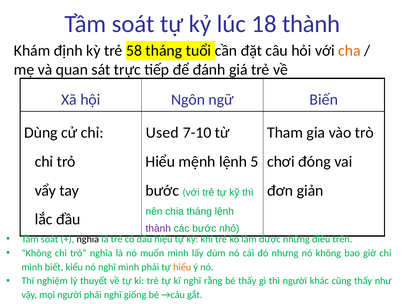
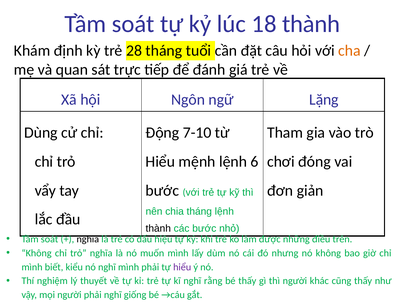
58: 58 -> 28
Biến: Biến -> Lặng
Used: Used -> Động
5: 5 -> 6
thành at (158, 228) colour: purple -> black
hiểu at (182, 267) colour: orange -> purple
